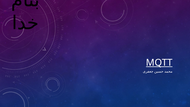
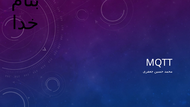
MQTT underline: present -> none
